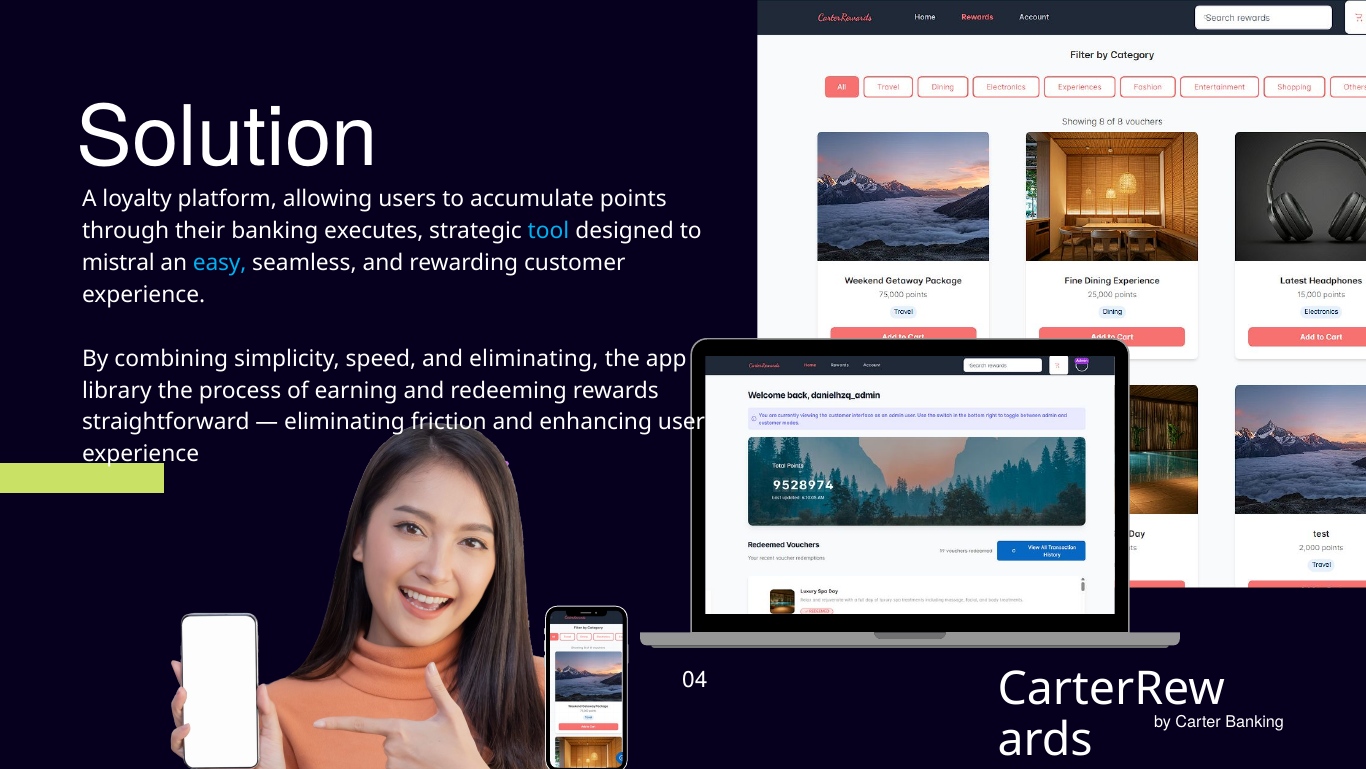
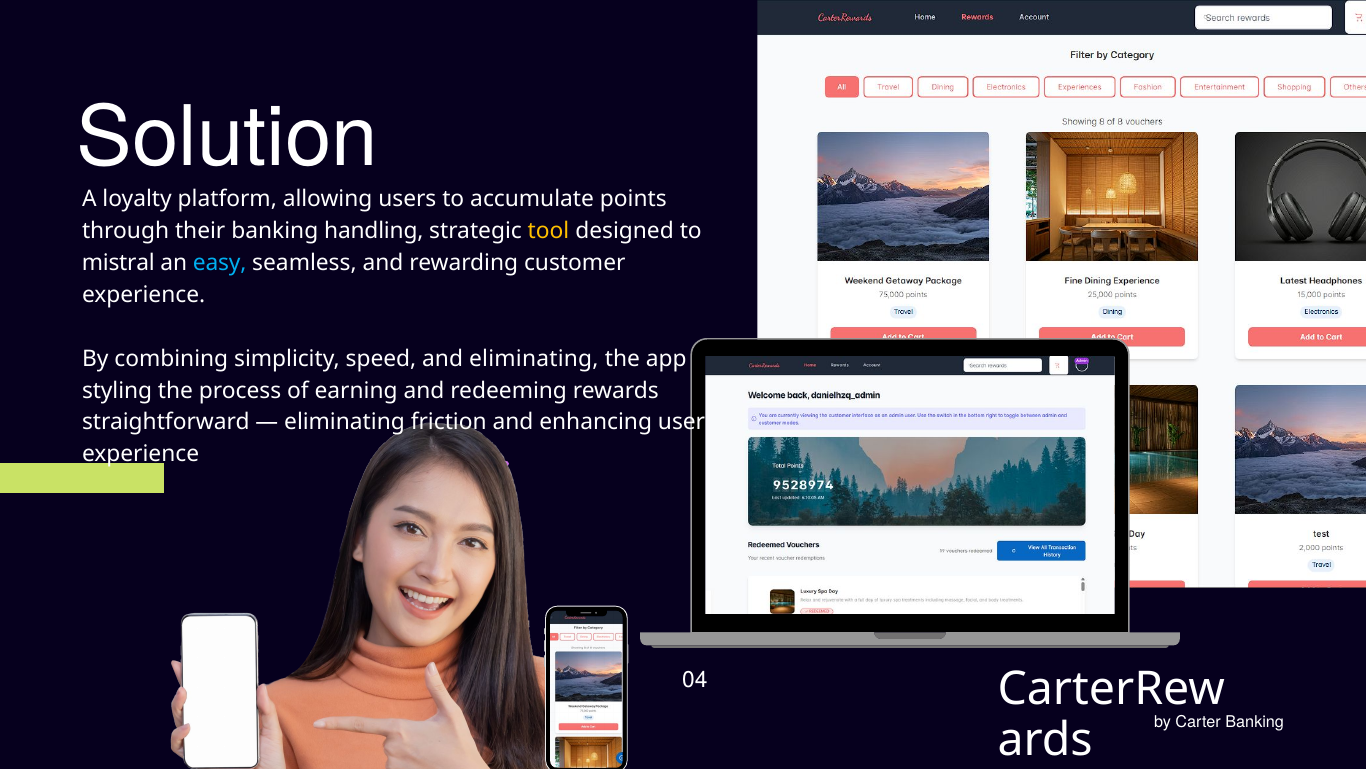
executes: executes -> handling
tool colour: light blue -> yellow
library: library -> styling
